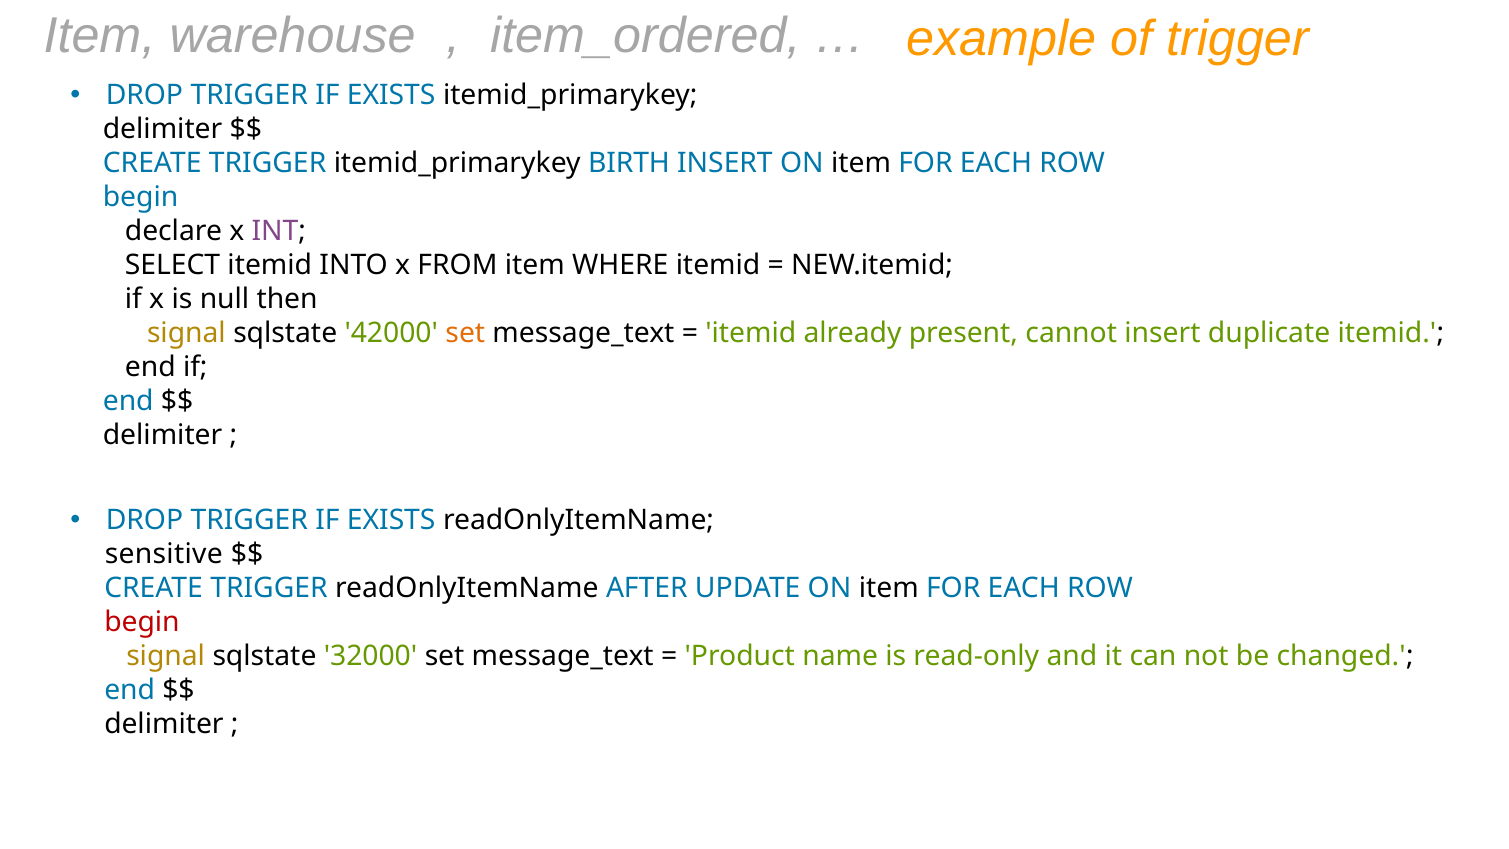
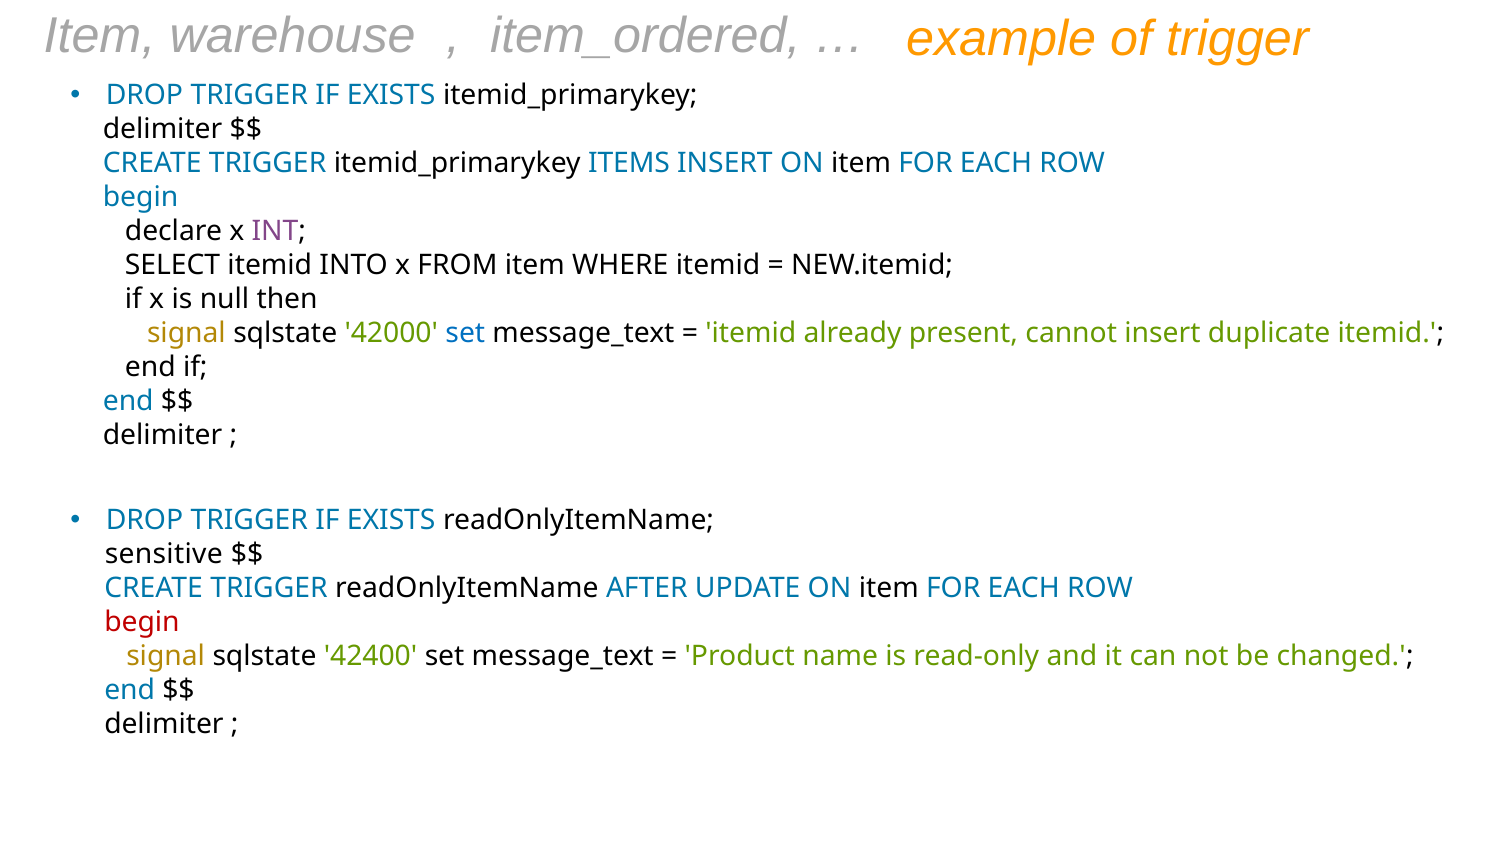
BIRTH: BIRTH -> ITEMS
set at (465, 333) colour: orange -> blue
32000: 32000 -> 42400
